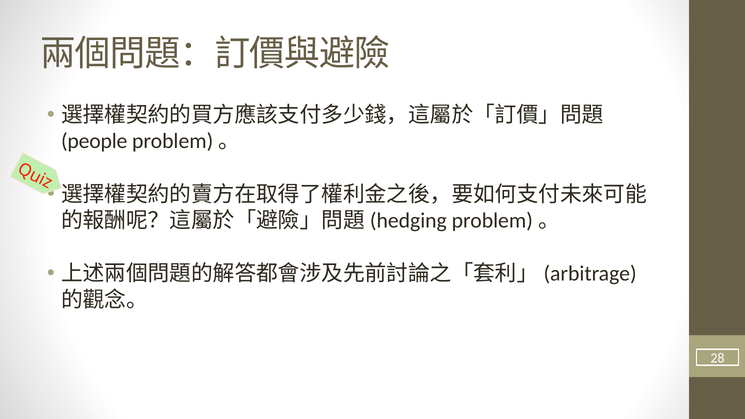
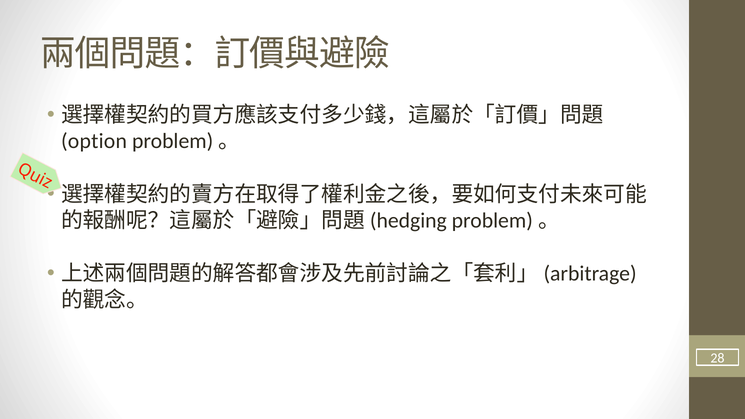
people: people -> option
